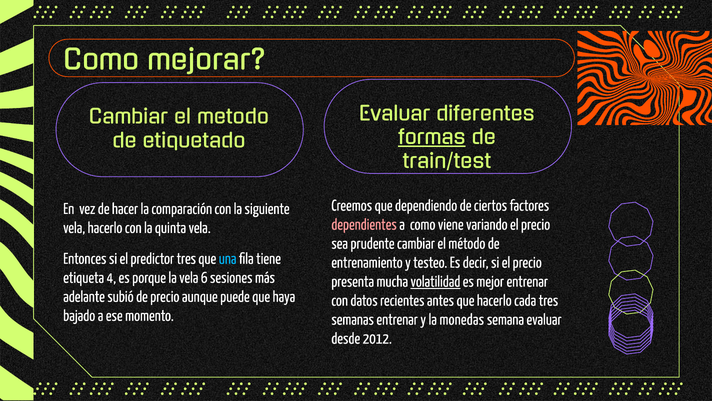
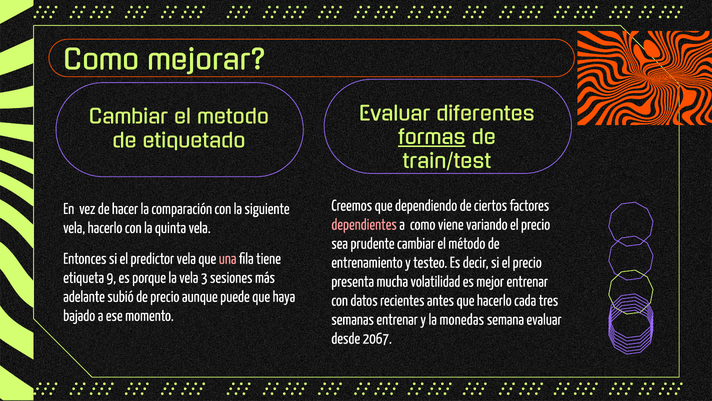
predictor tres: tres -> vela
una colour: light blue -> pink
4: 4 -> 9
6: 6 -> 3
volatilidad underline: present -> none
2012: 2012 -> 2067
